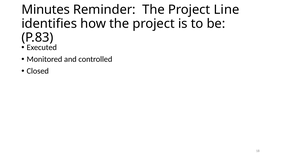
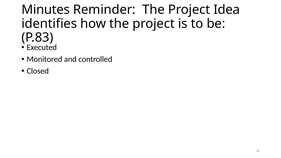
Line: Line -> Idea
